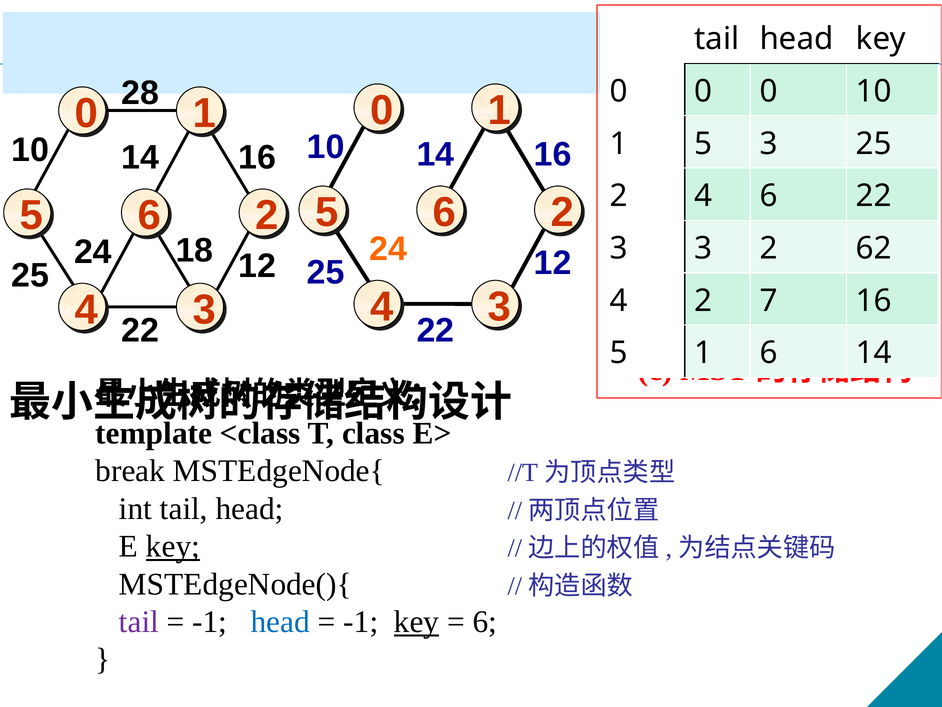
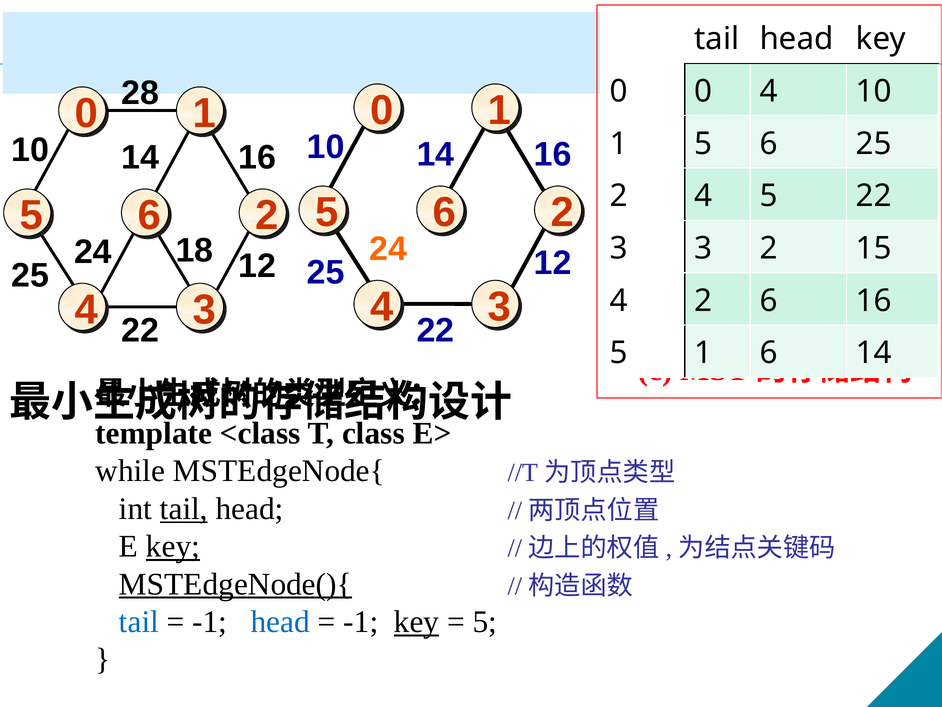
0 at (769, 91): 0 -> 4
3 at (769, 144): 3 -> 6
6 at (769, 196): 6 -> 5
62: 62 -> 15
7 at (769, 301): 7 -> 6
break: break -> while
tail at (184, 508) underline: none -> present
MSTEdgeNode(){ underline: none -> present
tail at (139, 621) colour: purple -> blue
6 at (485, 621): 6 -> 5
